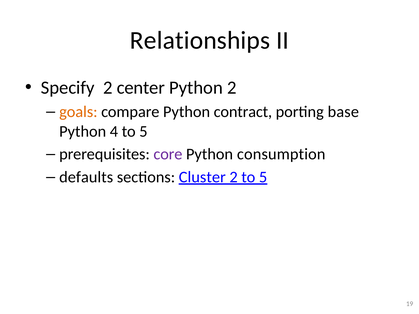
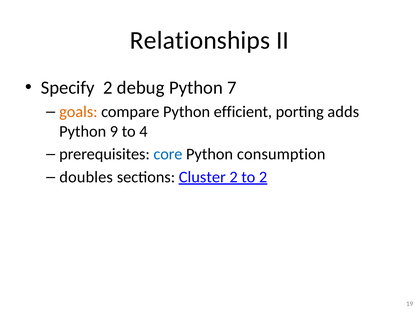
center: center -> debug
Python 2: 2 -> 7
contract: contract -> efficient
base: base -> adds
4: 4 -> 9
5 at (143, 132): 5 -> 4
core colour: purple -> blue
defaults: defaults -> doubles
2 to 5: 5 -> 2
